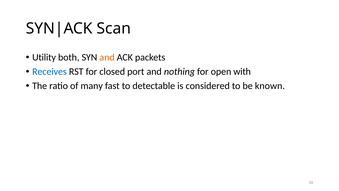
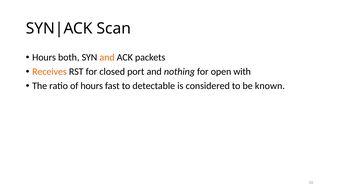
Utility at (44, 57): Utility -> Hours
Receives colour: blue -> orange
of many: many -> hours
